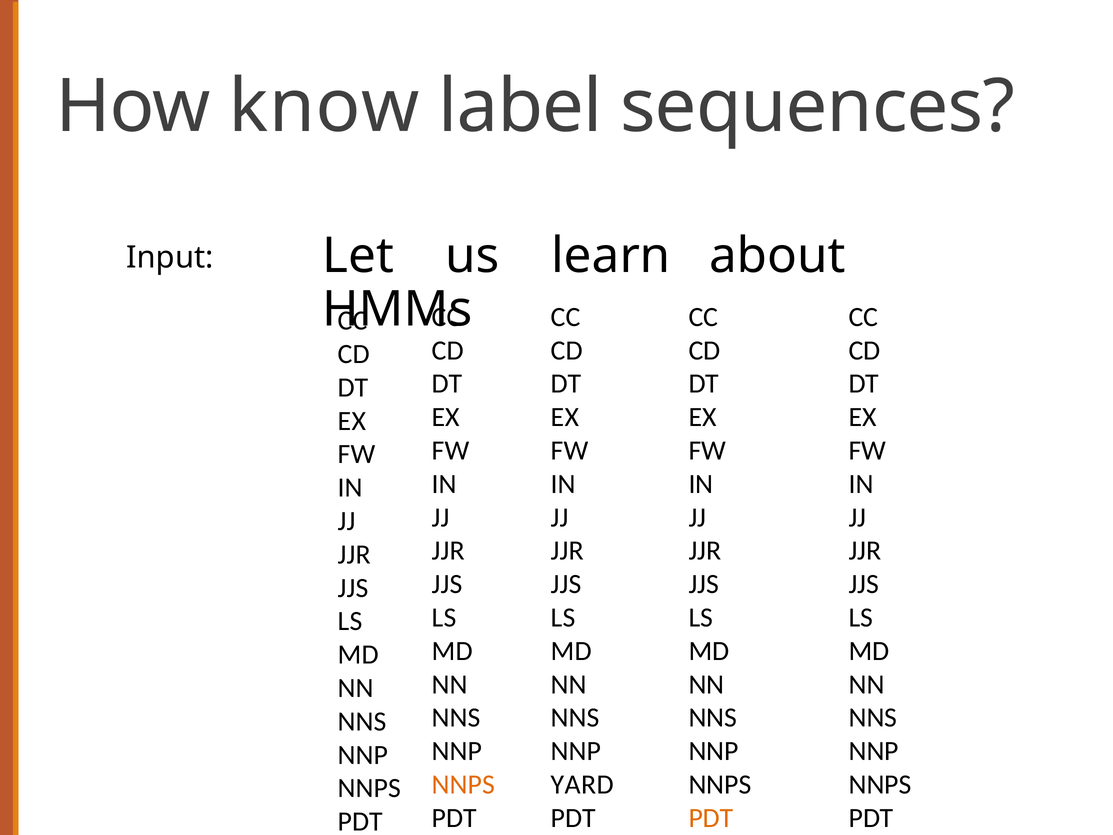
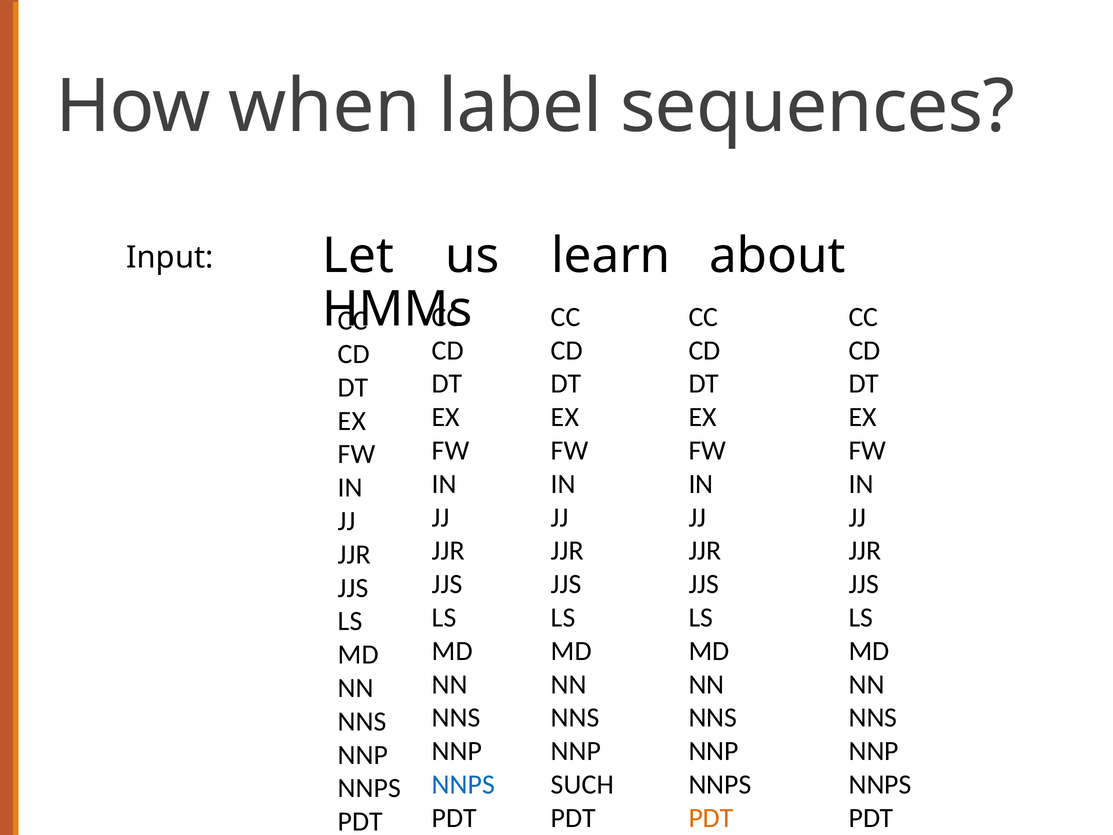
know: know -> when
NNPS at (463, 784) colour: orange -> blue
YARD: YARD -> SUCH
